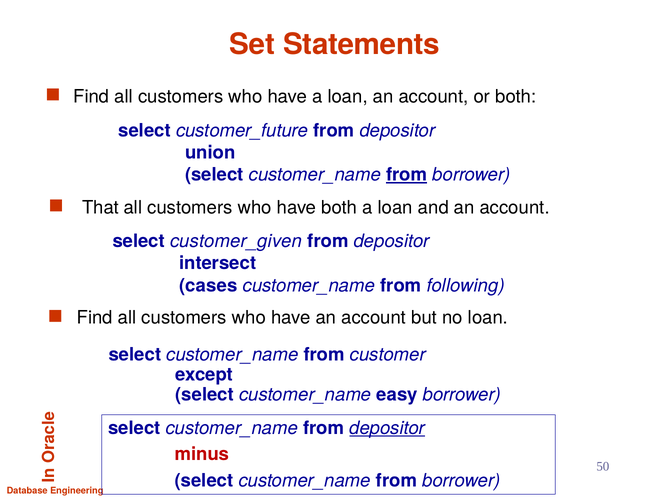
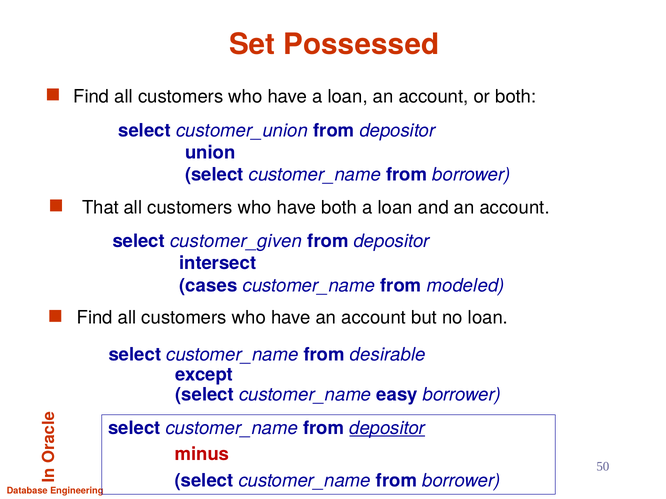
Statements: Statements -> Possessed
customer_future: customer_future -> customer_union
from at (407, 175) underline: present -> none
following: following -> modeled
customer: customer -> desirable
